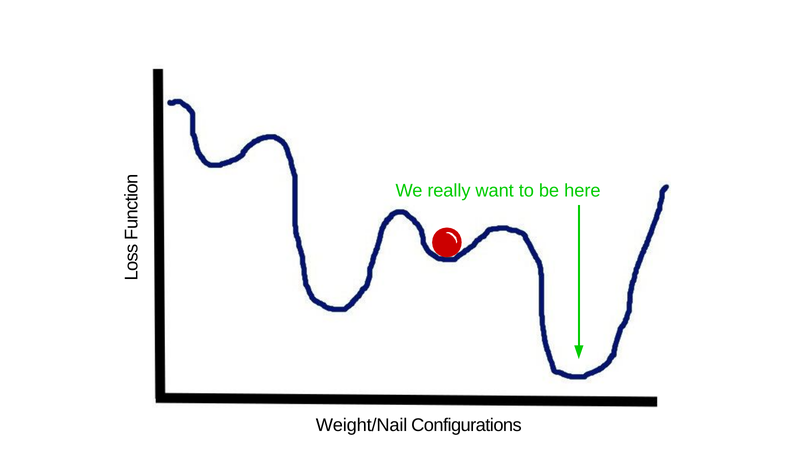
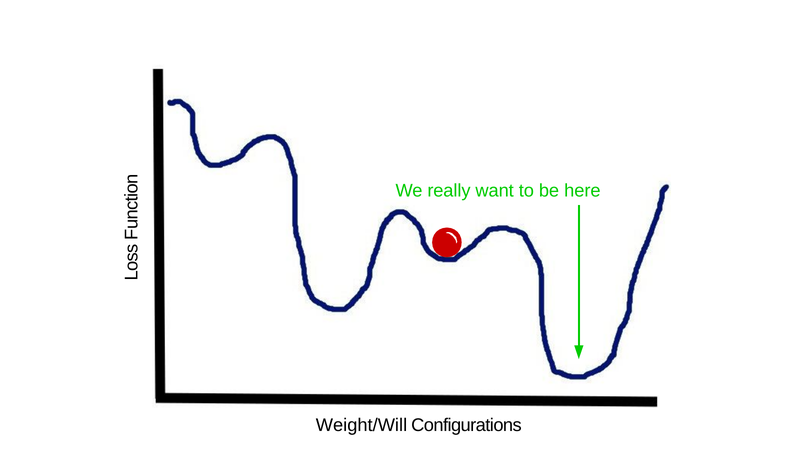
Weight/Nail: Weight/Nail -> Weight/Will
